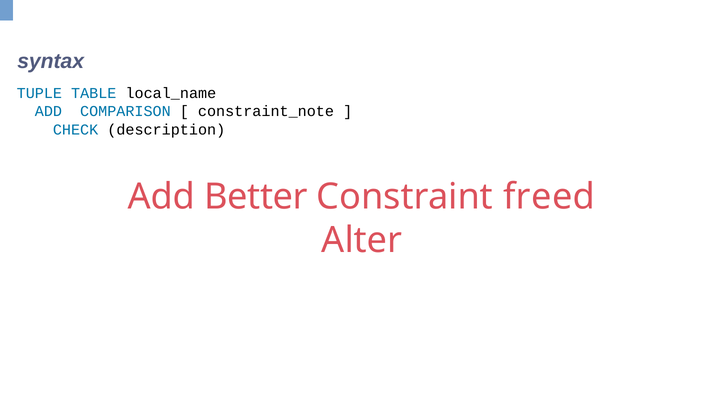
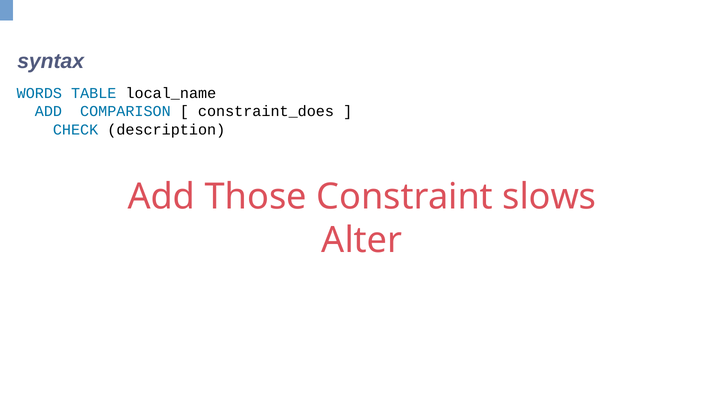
TUPLE: TUPLE -> WORDS
constraint_note: constraint_note -> constraint_does
Better: Better -> Those
freed: freed -> slows
